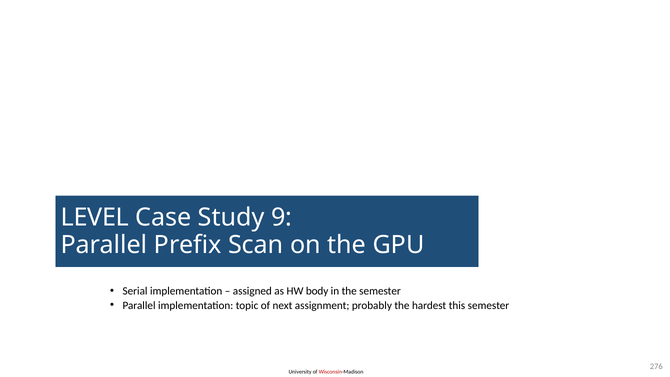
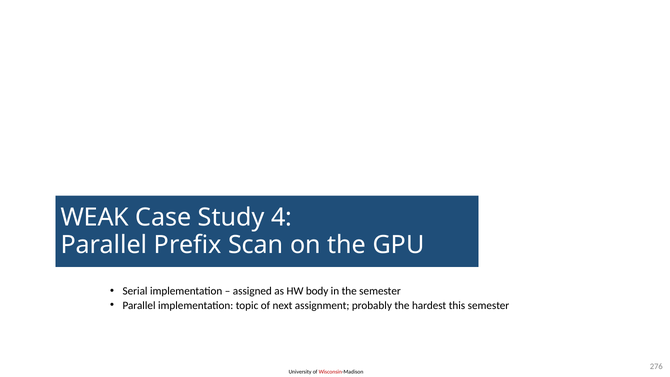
LEVEL: LEVEL -> WEAK
9: 9 -> 4
